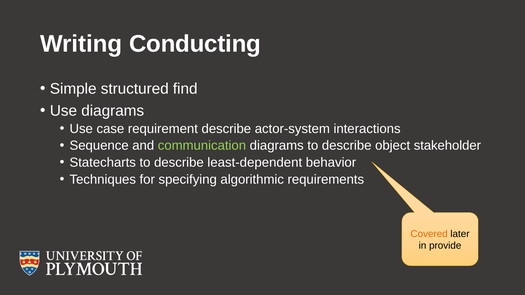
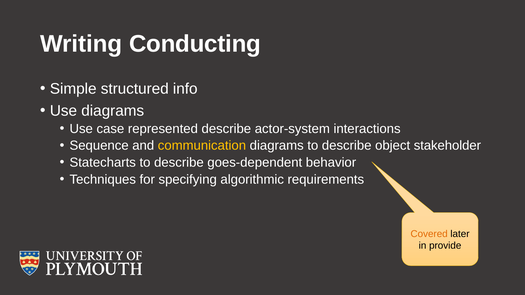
find: find -> info
requirement: requirement -> represented
communication colour: light green -> yellow
least-dependent: least-dependent -> goes-dependent
